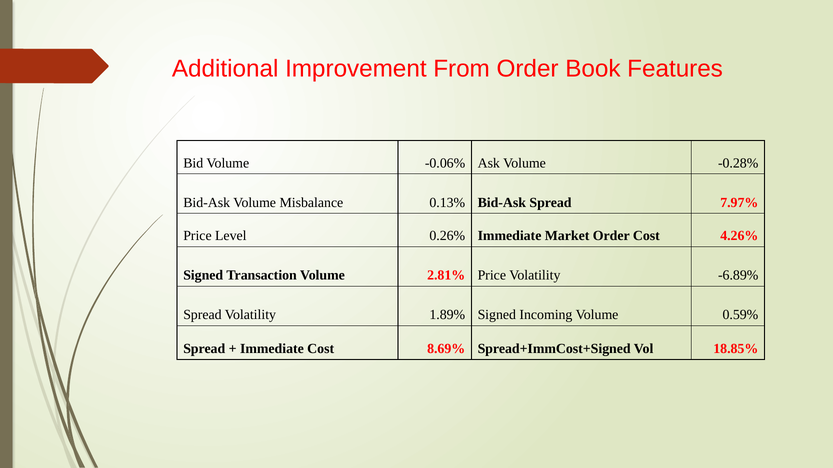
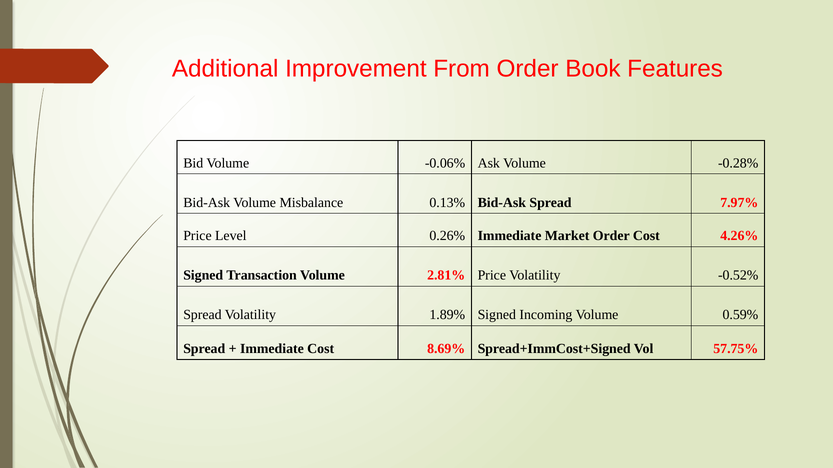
-6.89%: -6.89% -> -0.52%
18.85%: 18.85% -> 57.75%
